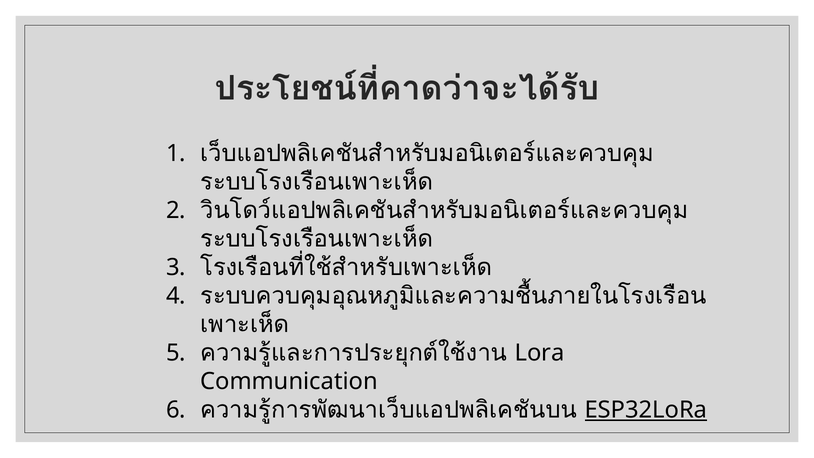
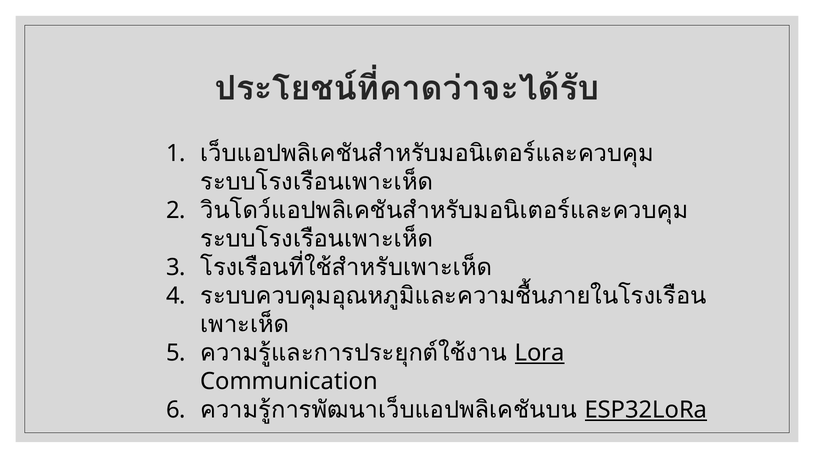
Lora underline: none -> present
